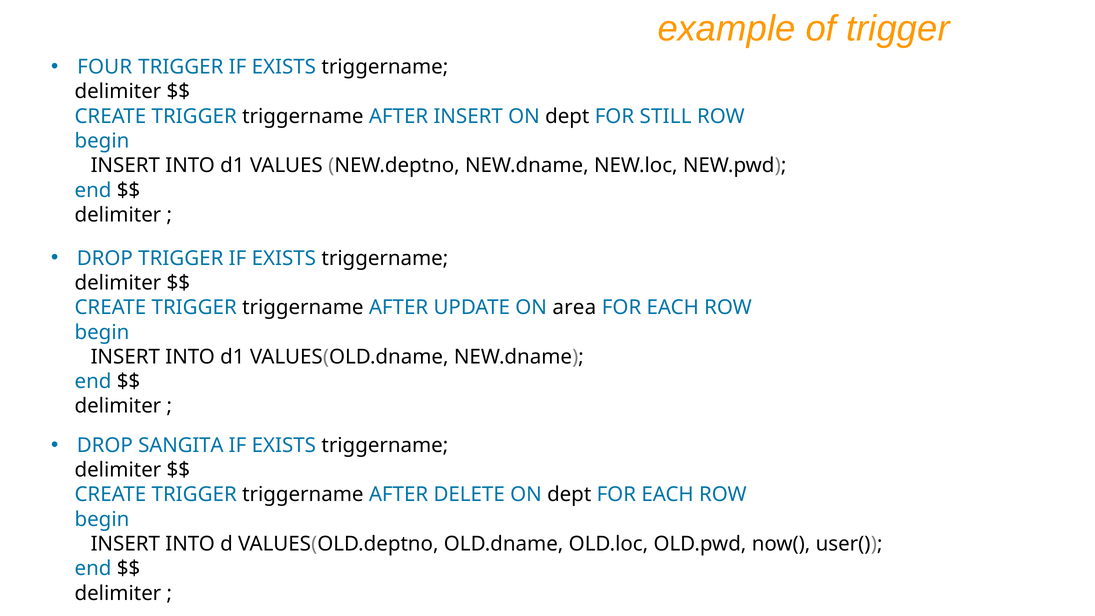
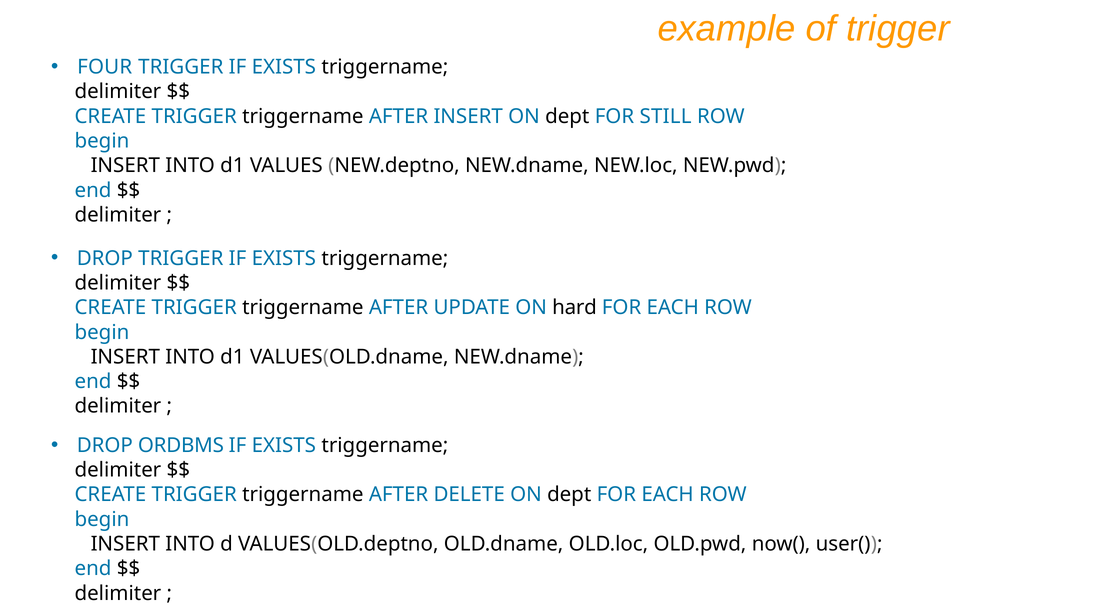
area: area -> hard
SANGITA: SANGITA -> ORDBMS
